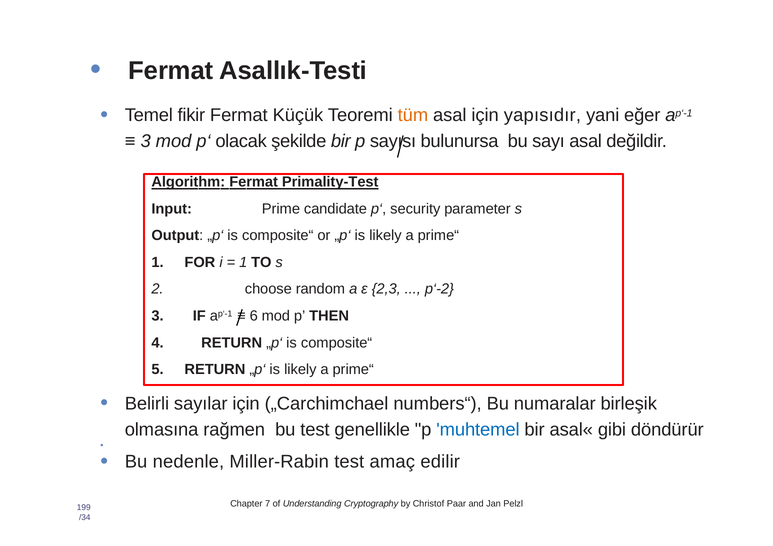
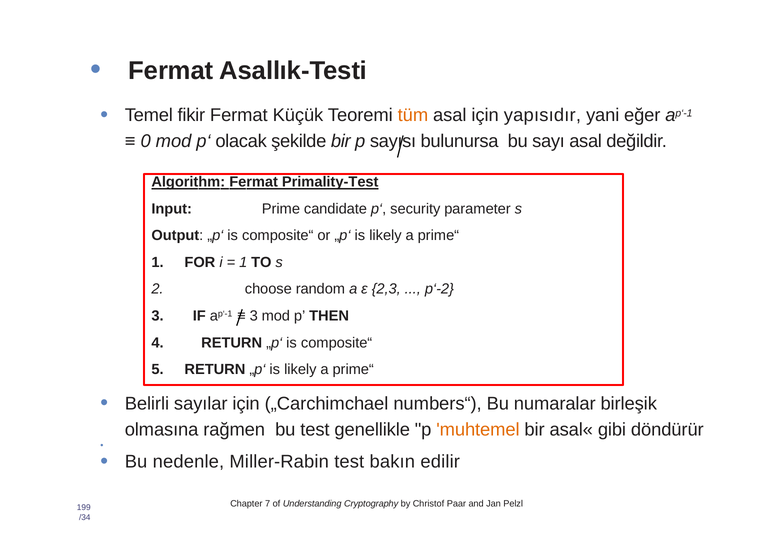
3 at (146, 141): 3 -> 0
6 at (254, 316): 6 -> 3
muhtemel colour: blue -> orange
amaç: amaç -> bakın
